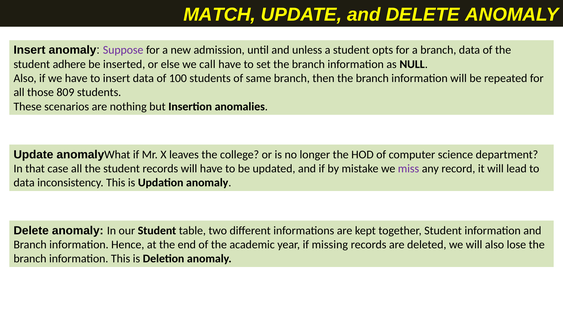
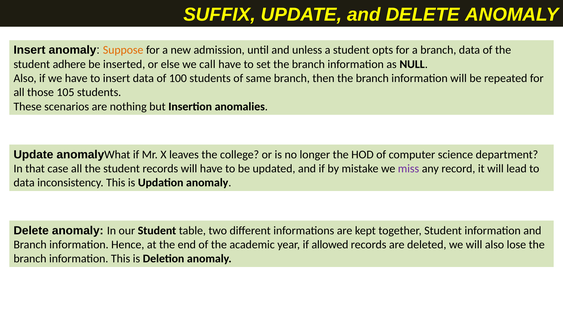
MATCH: MATCH -> SUFFIX
Suppose colour: purple -> orange
809: 809 -> 105
missing: missing -> allowed
